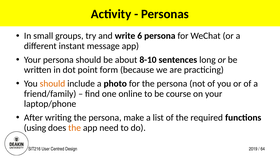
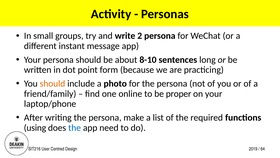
6: 6 -> 2
course: course -> proper
the at (75, 127) colour: orange -> blue
